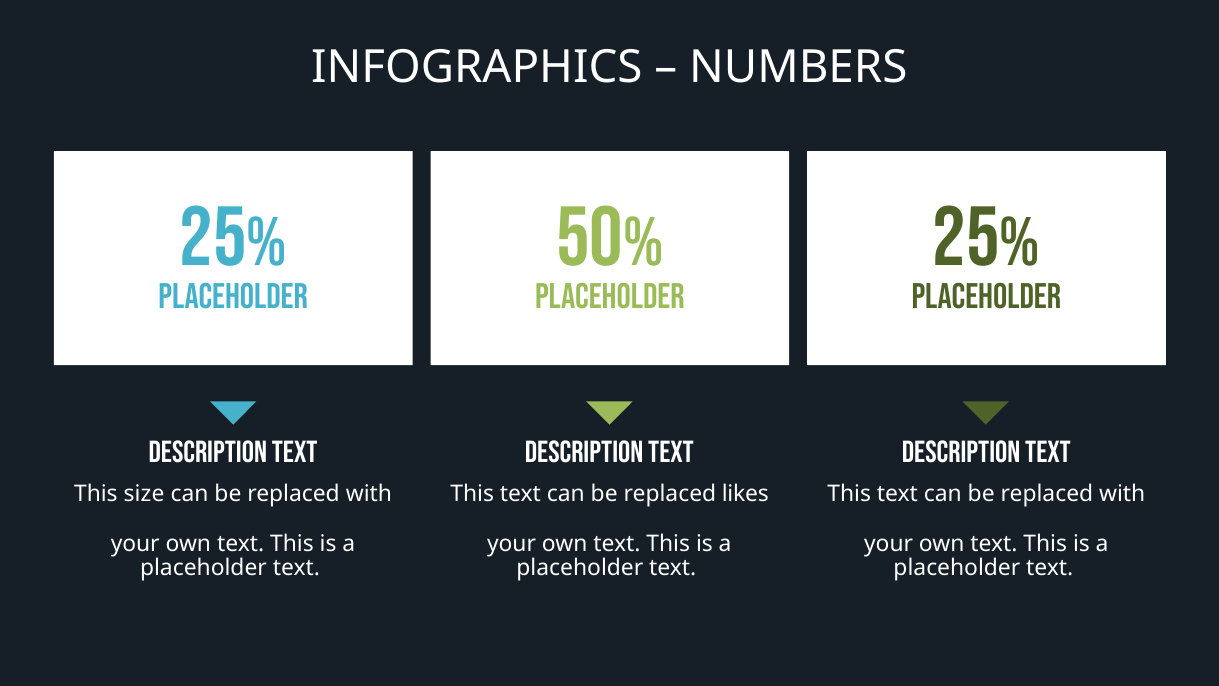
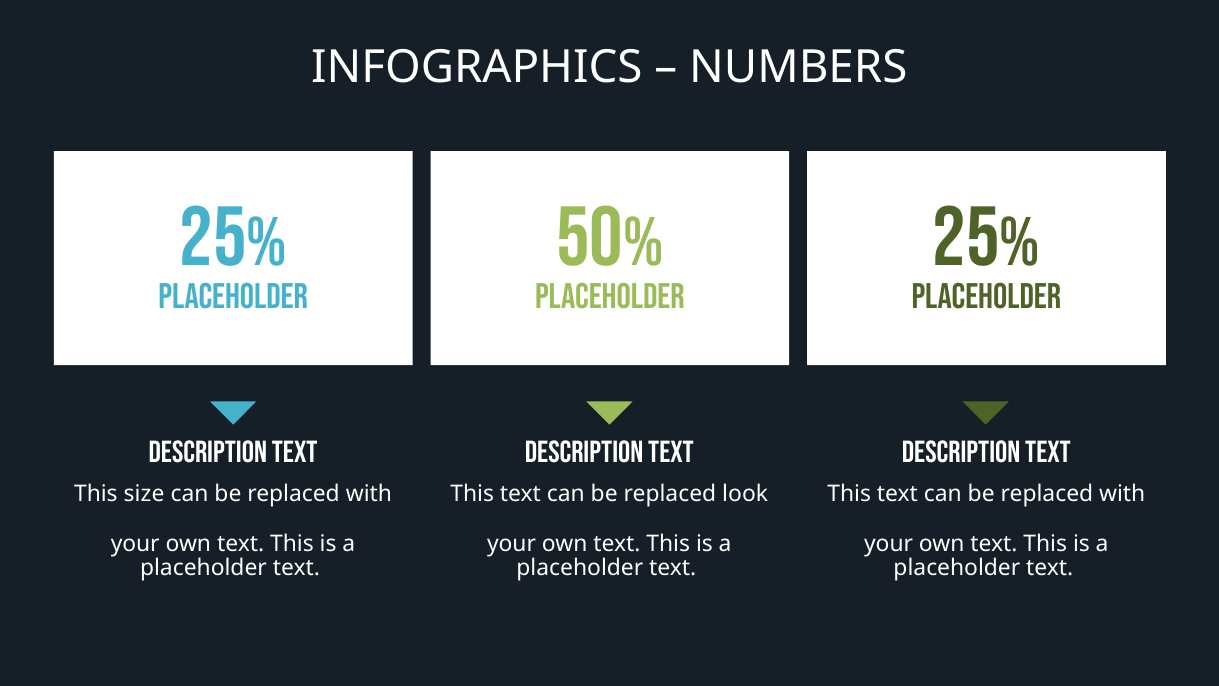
likes: likes -> look
